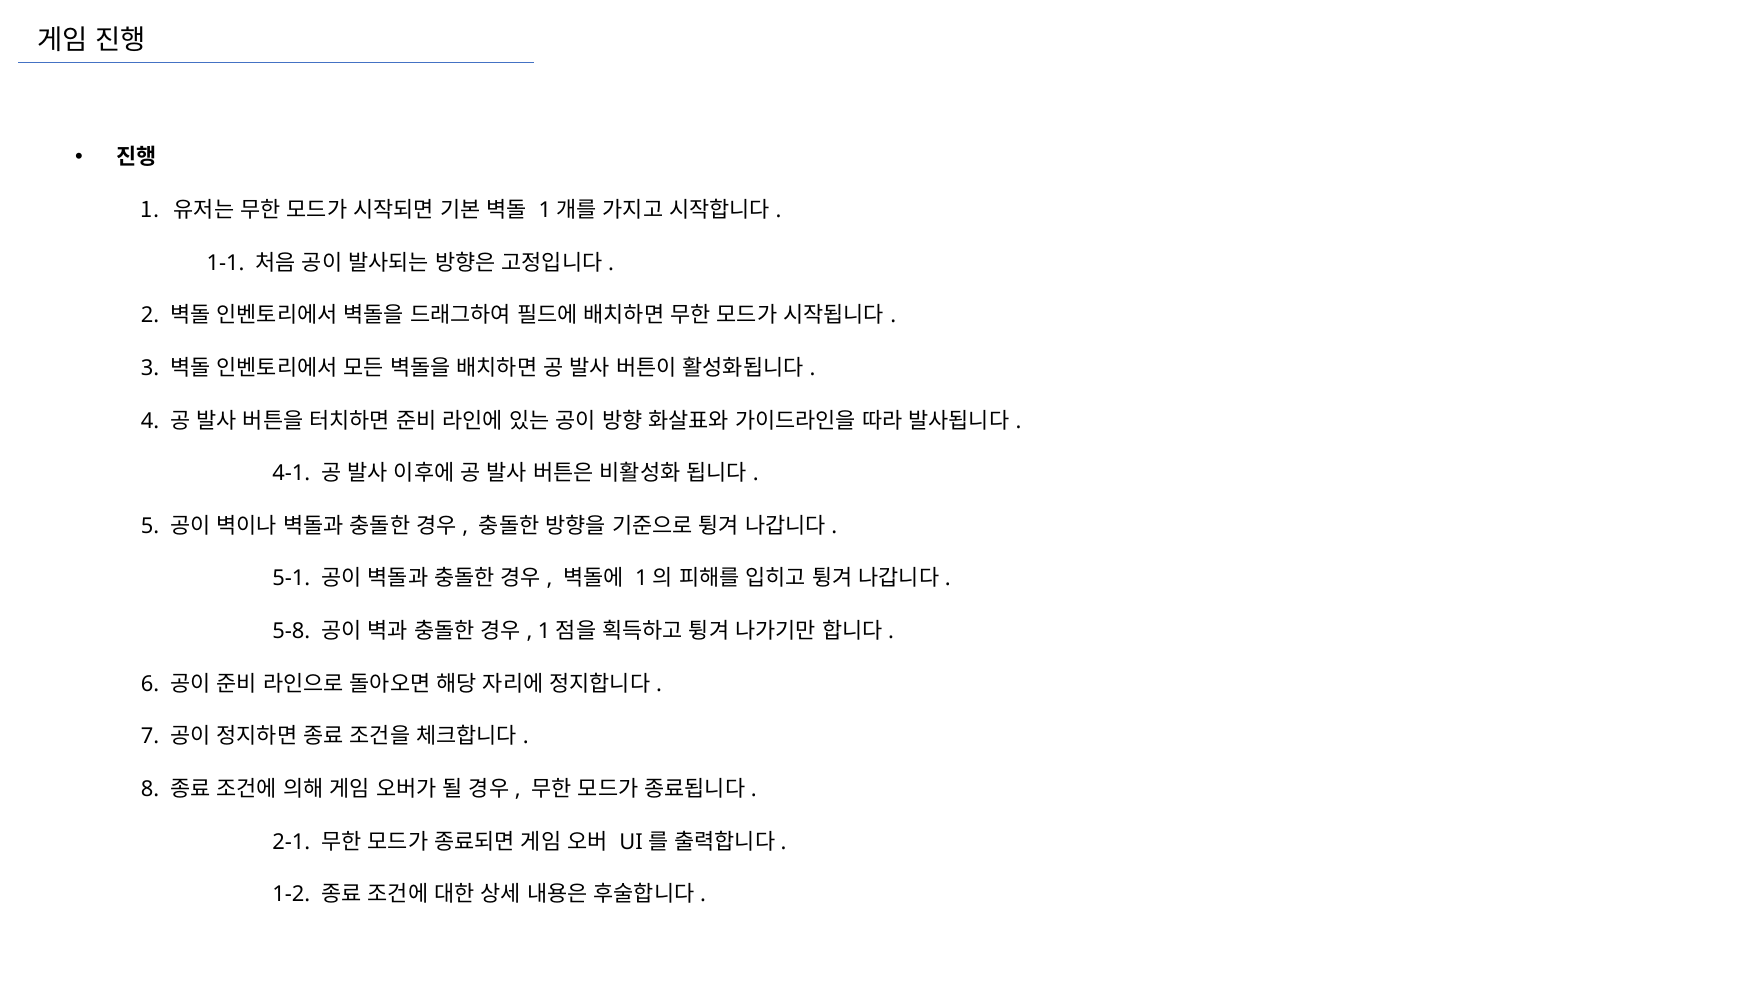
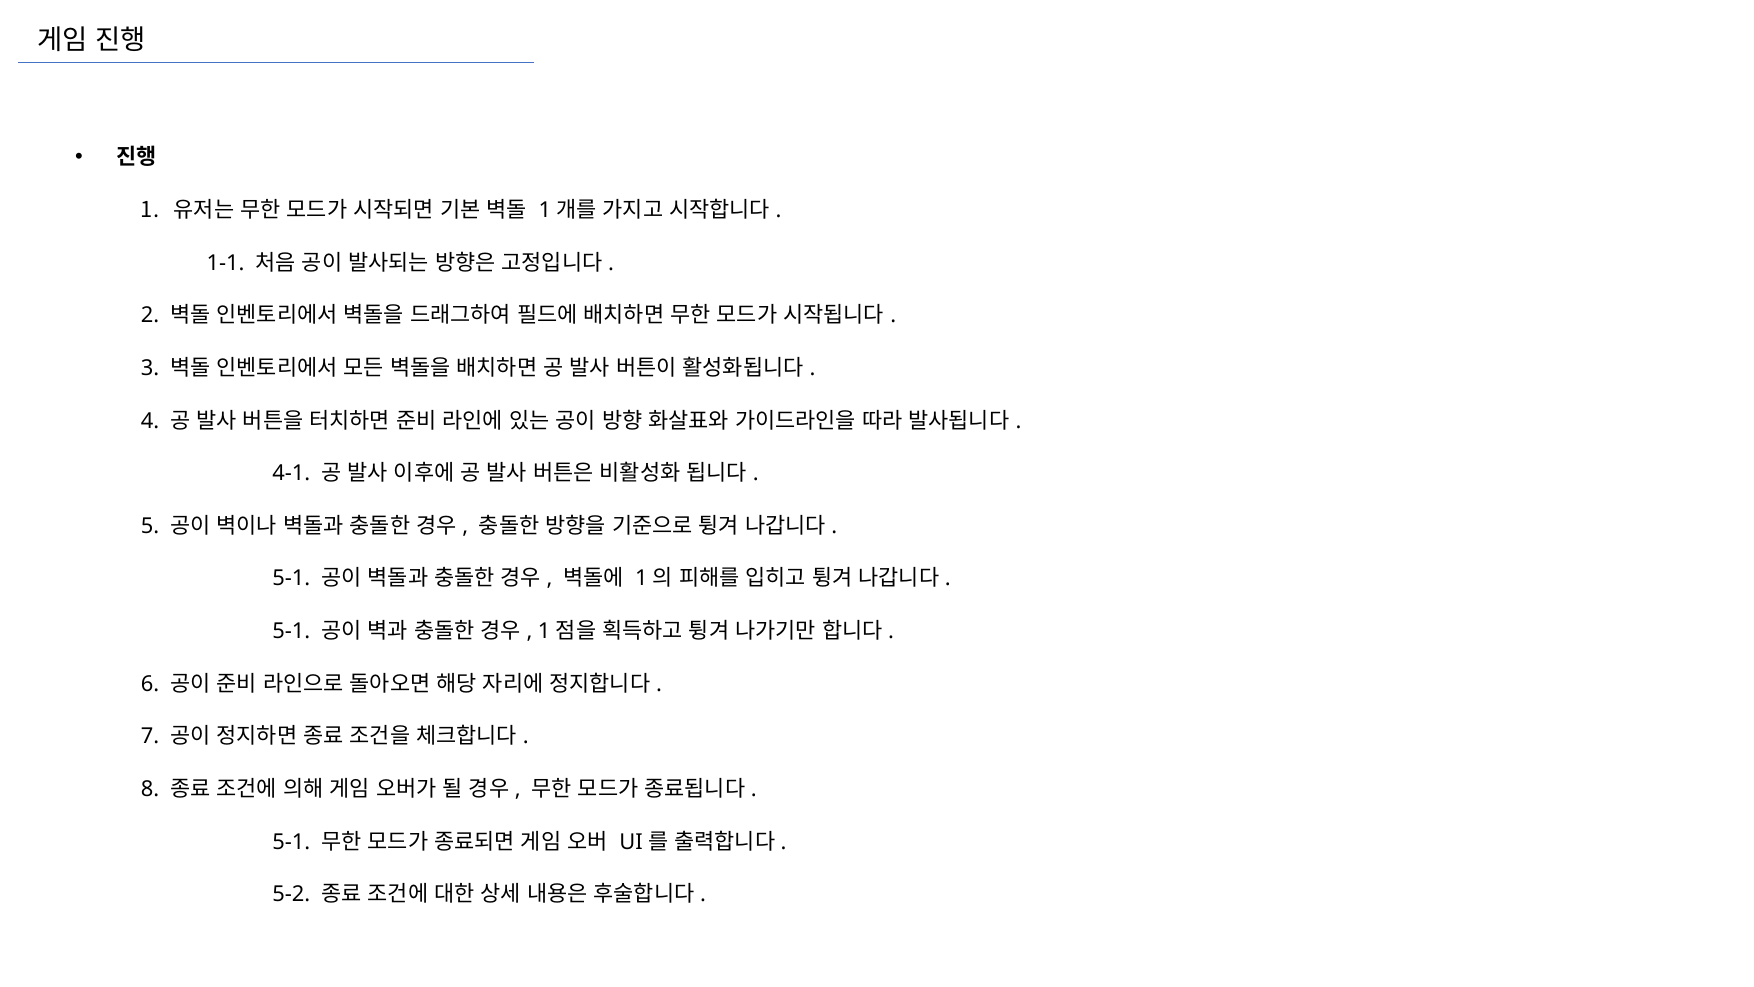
5-8 at (291, 631): 5-8 -> 5-1
2-1 at (291, 842): 2-1 -> 5-1
1-2: 1-2 -> 5-2
